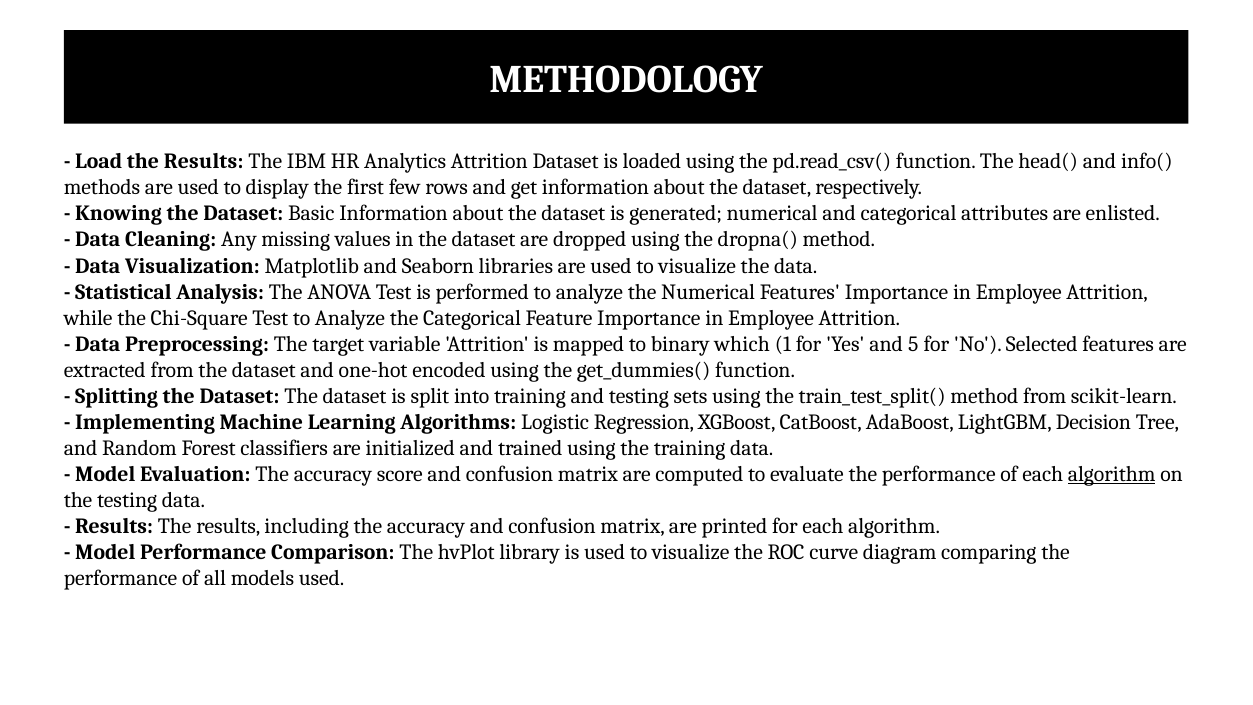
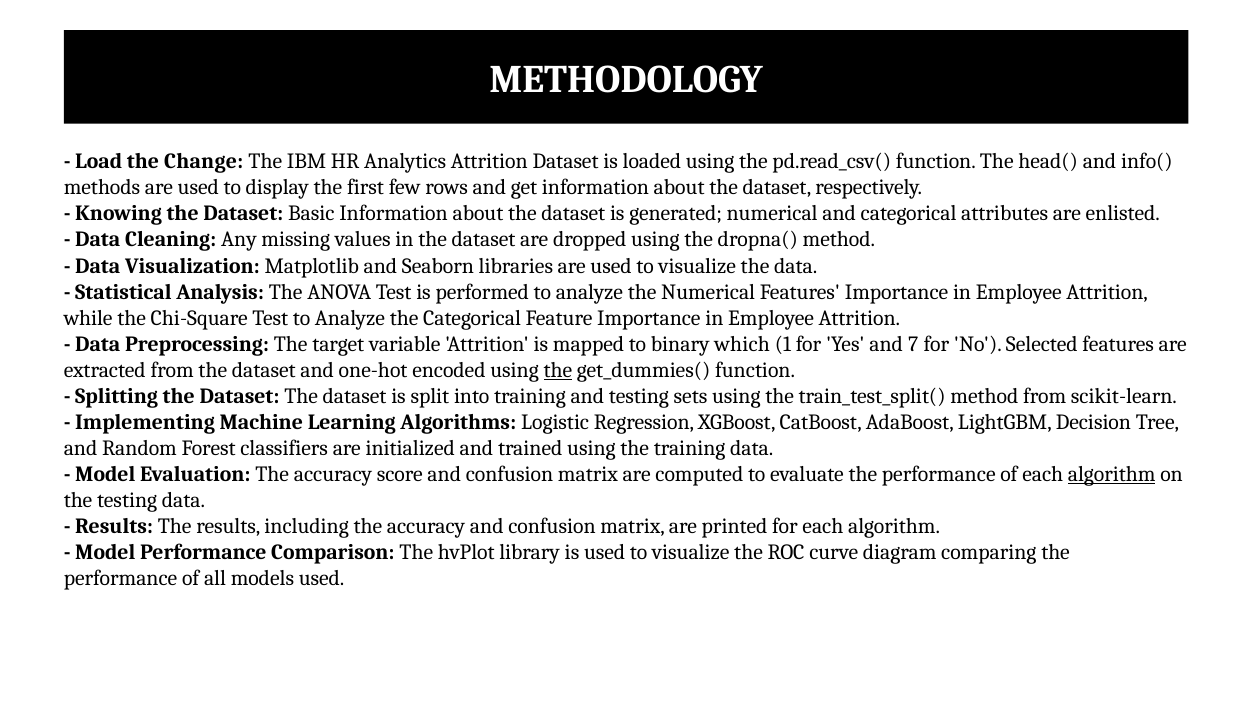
Load the Results: Results -> Change
5: 5 -> 7
the at (558, 370) underline: none -> present
